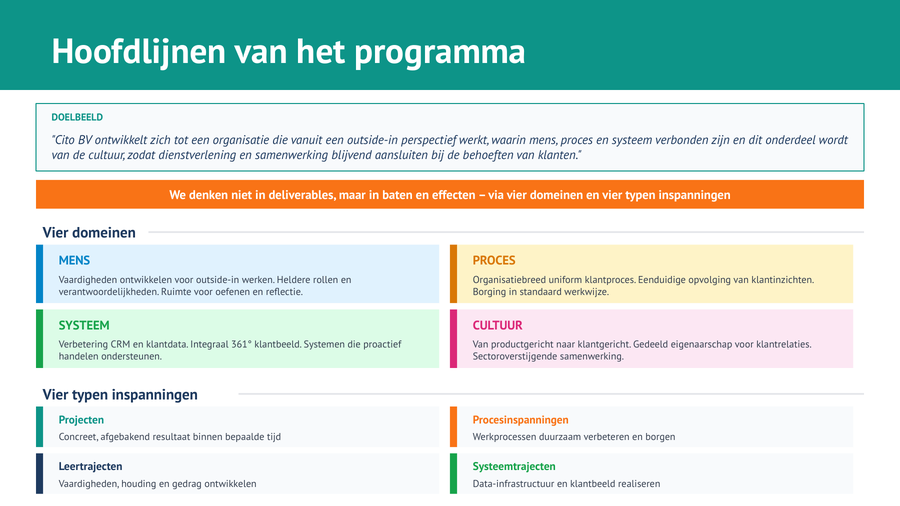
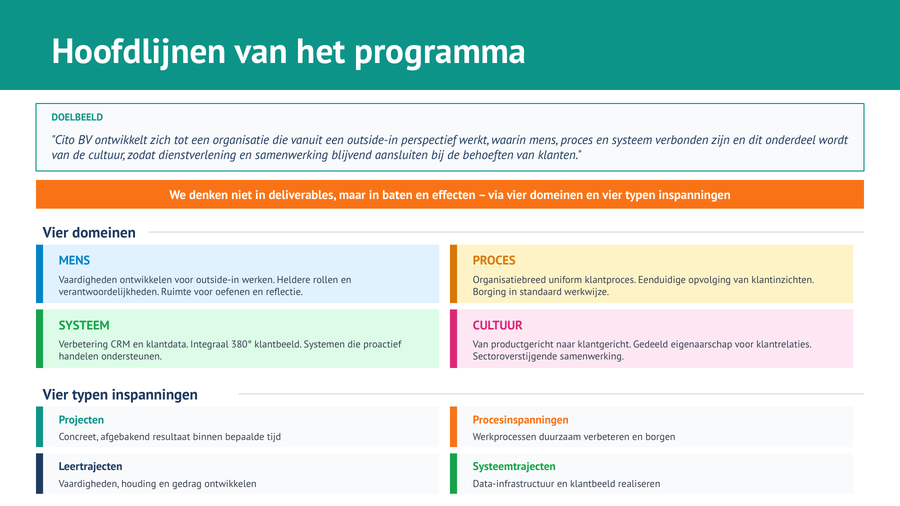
361°: 361° -> 380°
